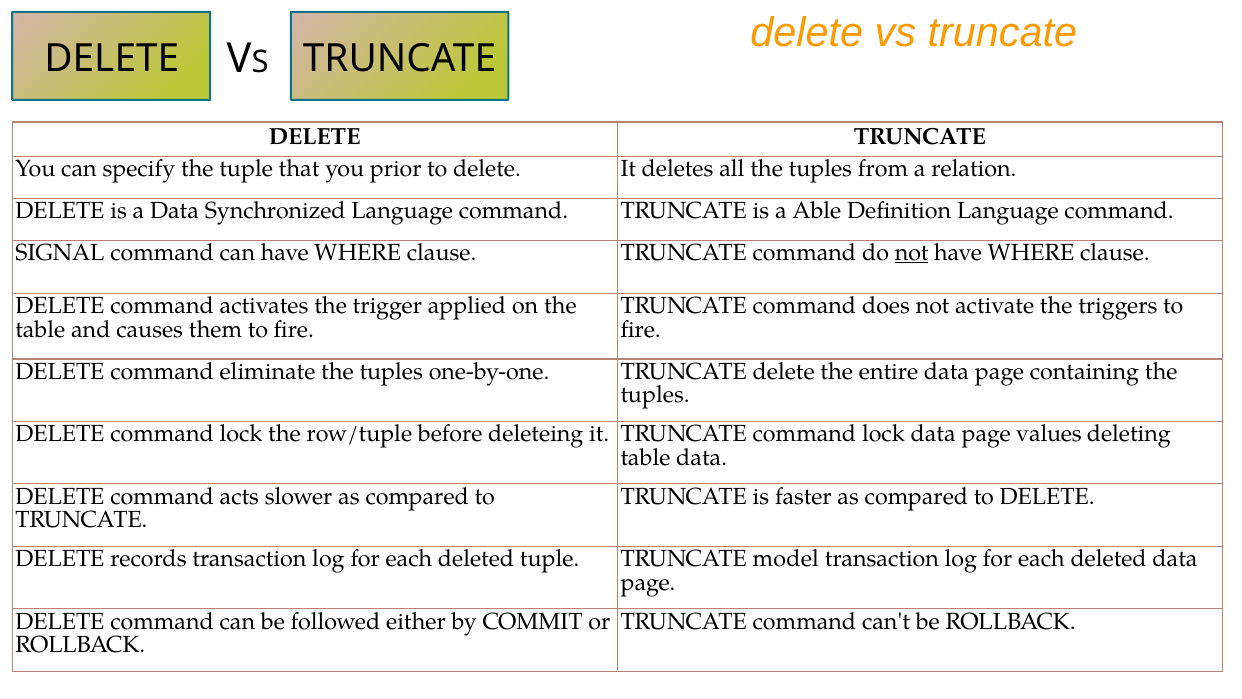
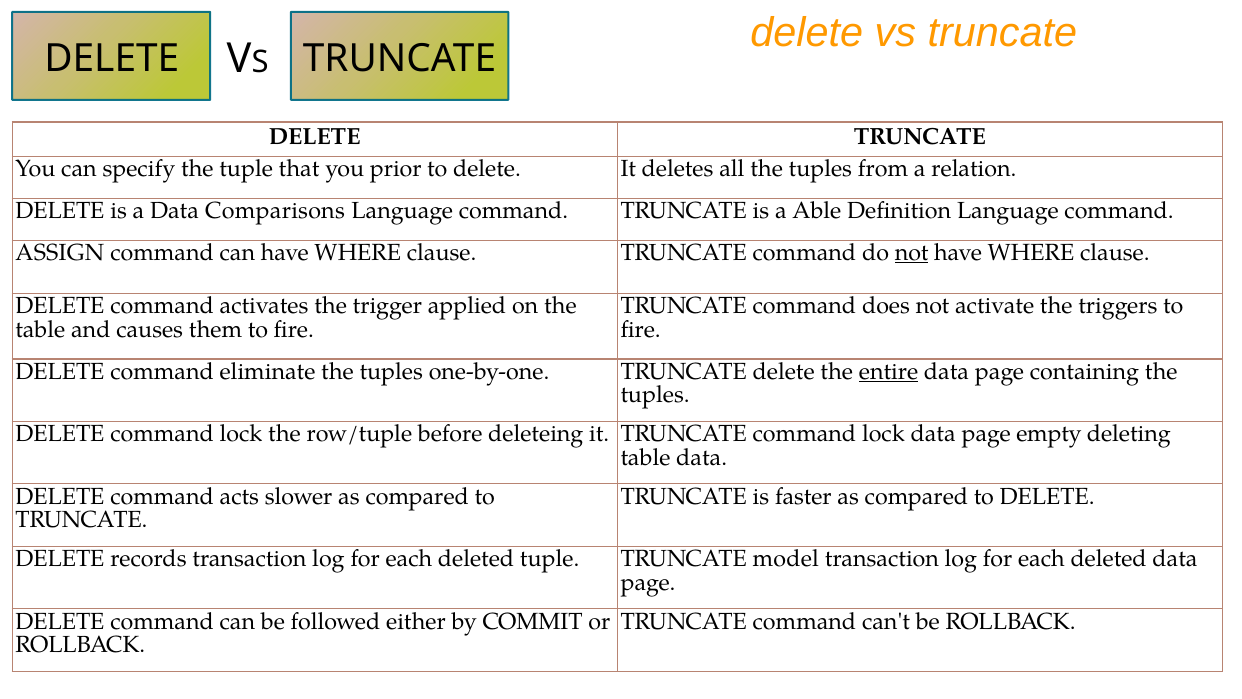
Synchronized: Synchronized -> Comparisons
SIGNAL: SIGNAL -> ASSIGN
entire underline: none -> present
values: values -> empty
